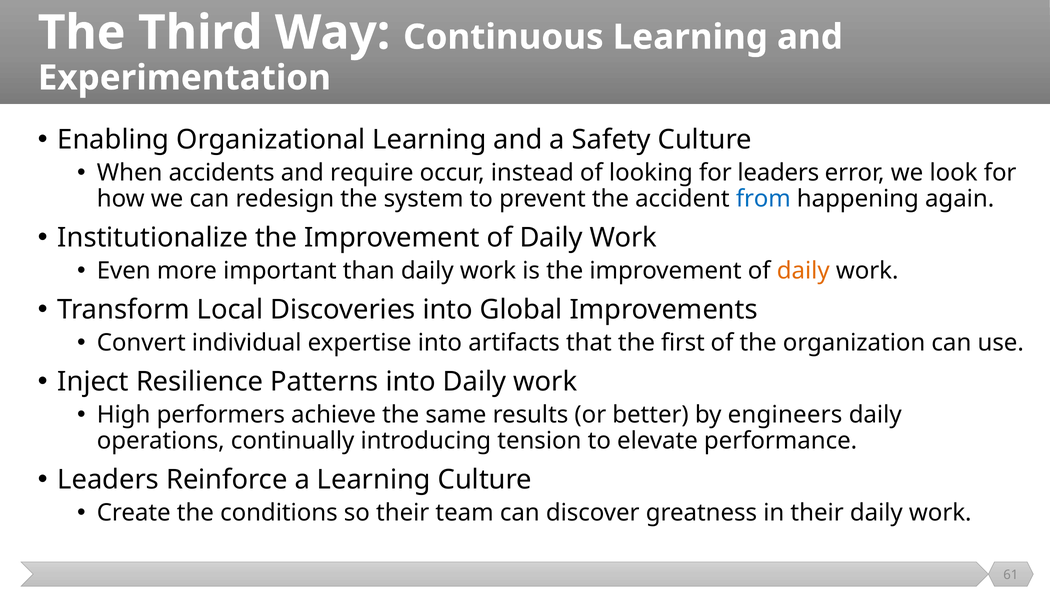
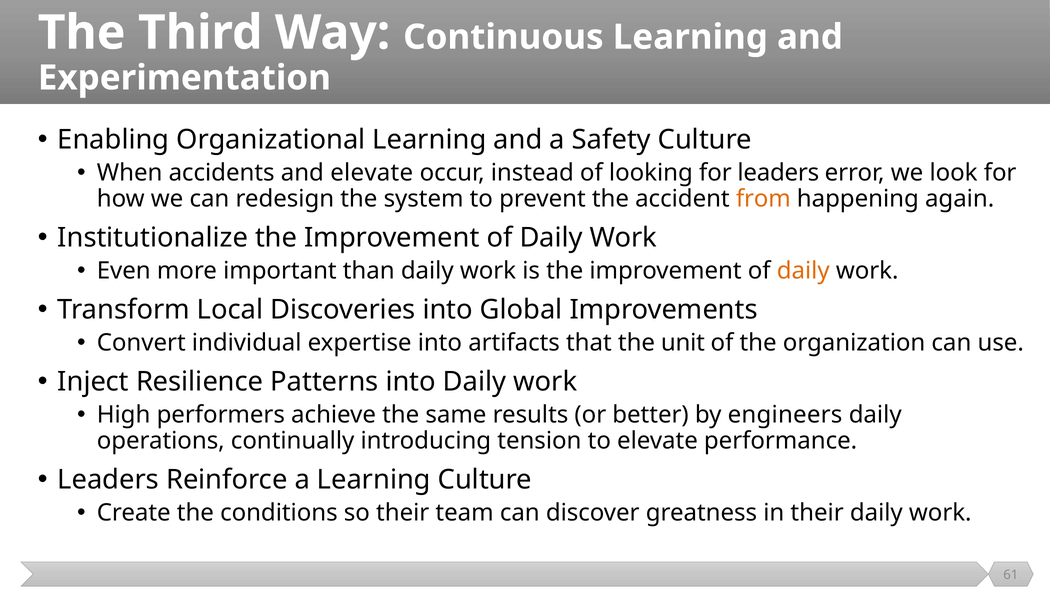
and require: require -> elevate
from colour: blue -> orange
first: first -> unit
